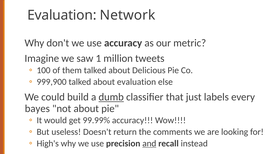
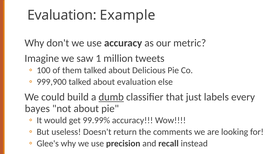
Network: Network -> Example
High's: High's -> Glee's
and underline: present -> none
